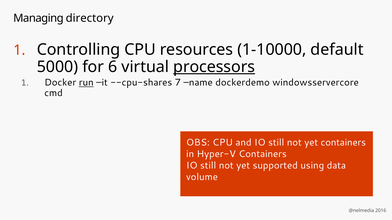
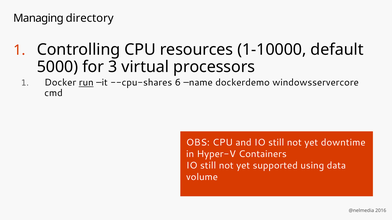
6: 6 -> 3
processors underline: present -> none
7: 7 -> 6
yet containers: containers -> downtime
